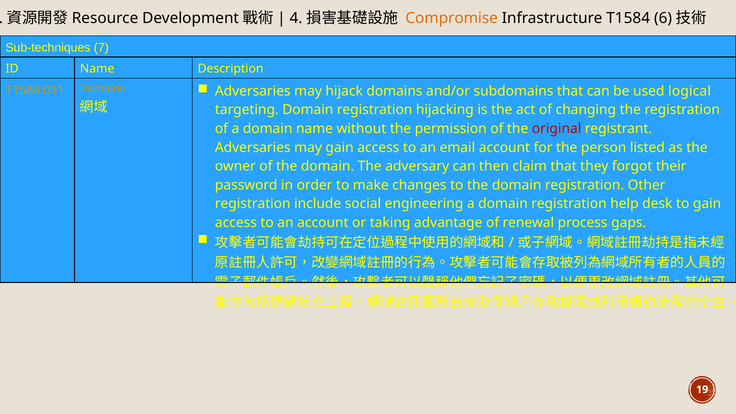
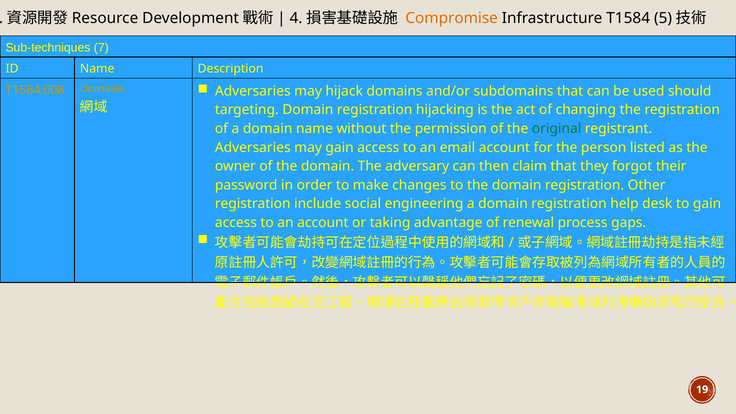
6: 6 -> 5
logical: logical -> should
T1584.011: T1584.011 -> T1584.008
original colour: red -> green
